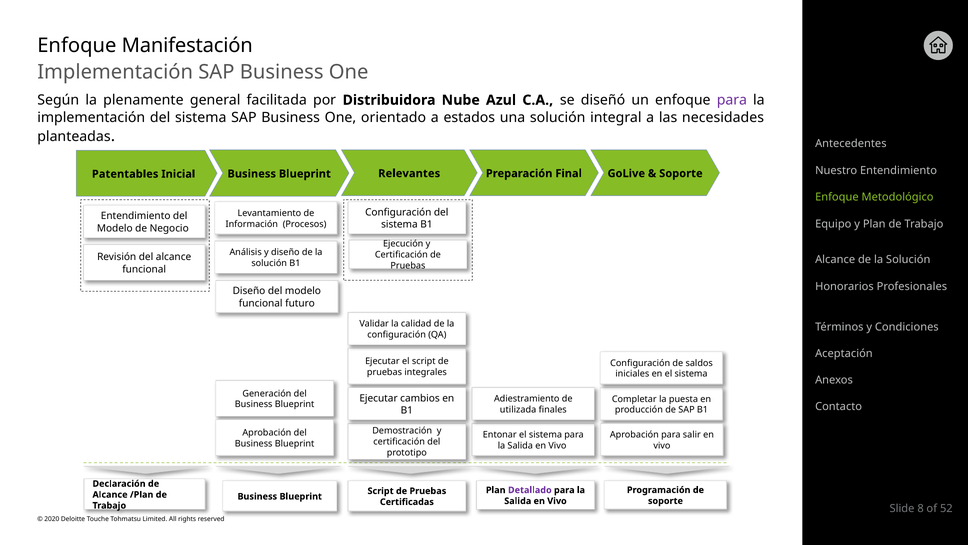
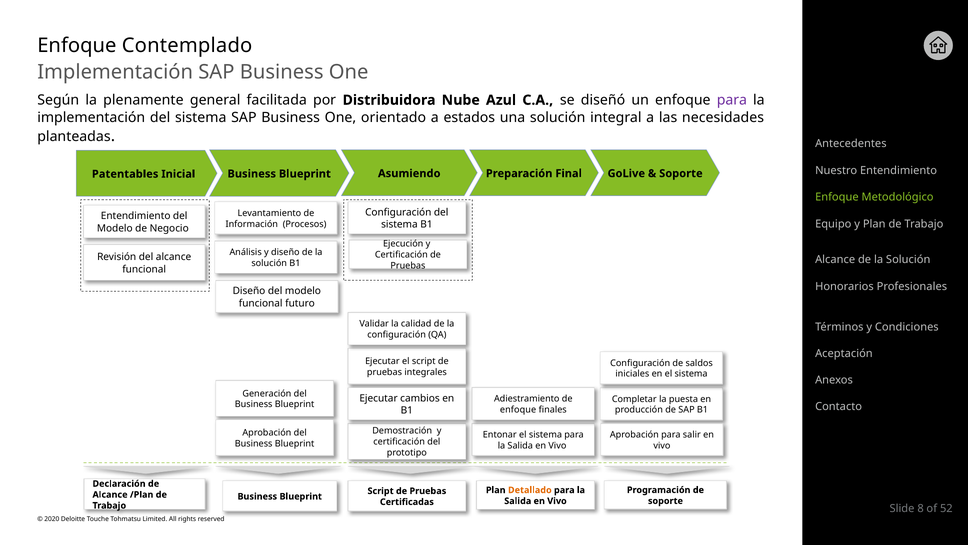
Manifestación: Manifestación -> Contemplado
Relevantes: Relevantes -> Asumiendo
utilizada at (518, 409): utilizada -> enfoque
Detallado colour: purple -> orange
